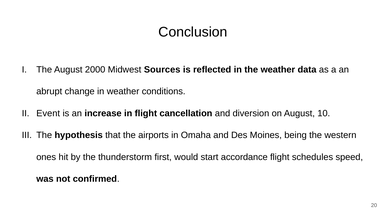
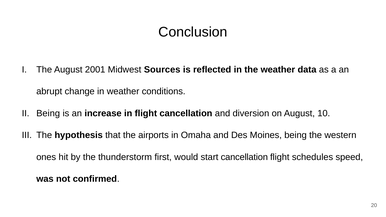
2000: 2000 -> 2001
Event at (48, 113): Event -> Being
start accordance: accordance -> cancellation
